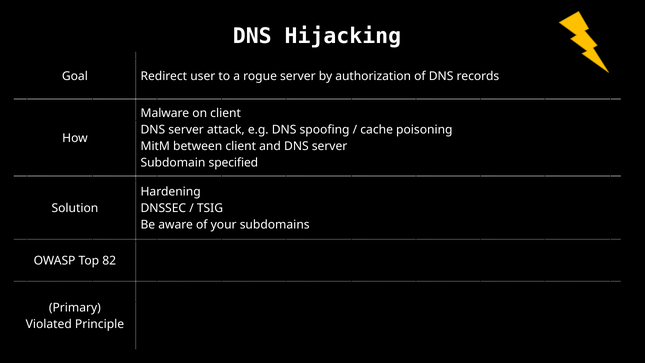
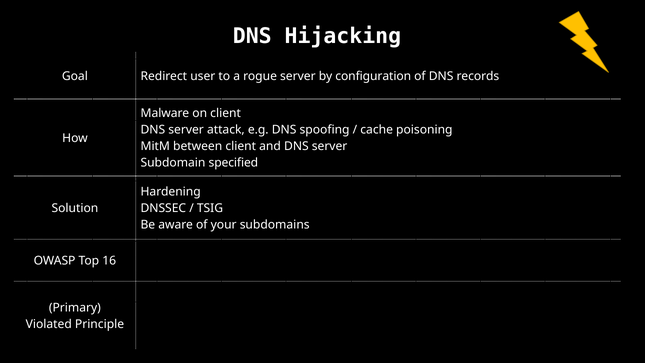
authorization: authorization -> configuration
82: 82 -> 16
